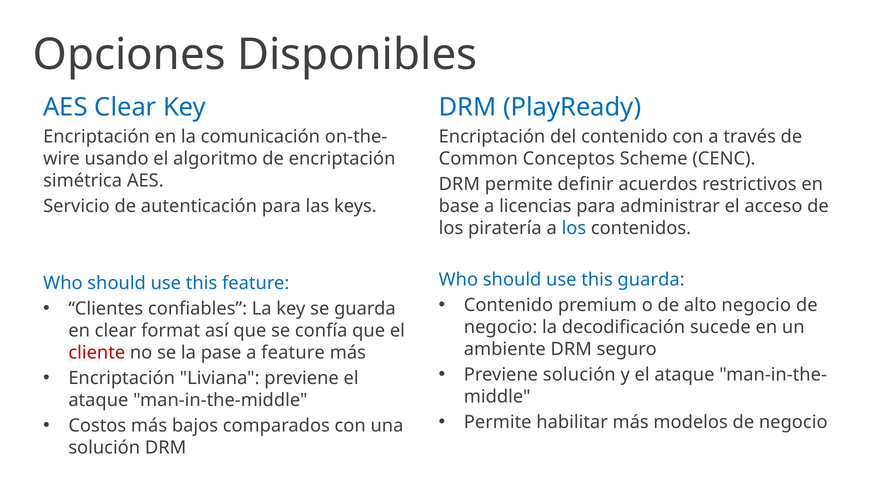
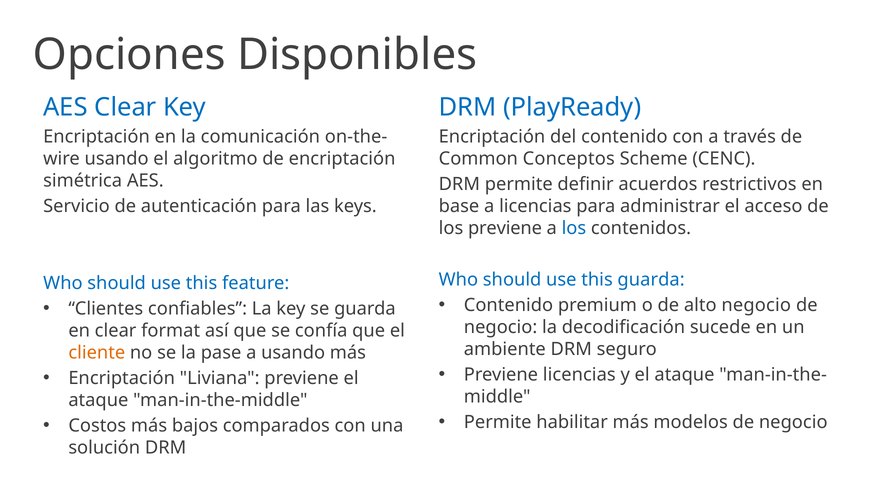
los piratería: piratería -> previene
cliente colour: red -> orange
a feature: feature -> usando
Previene solución: solución -> licencias
